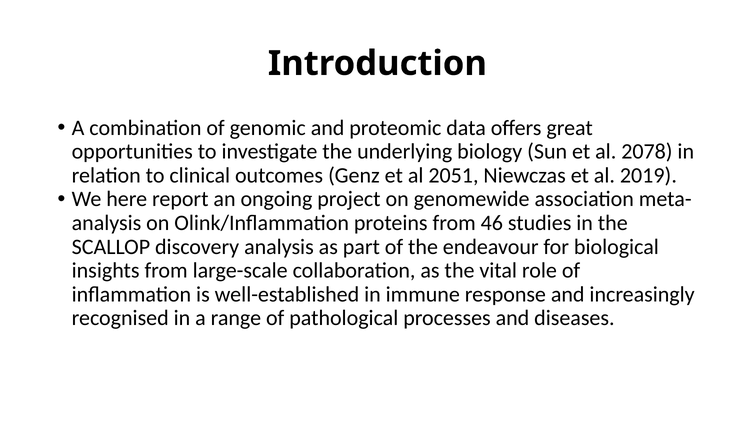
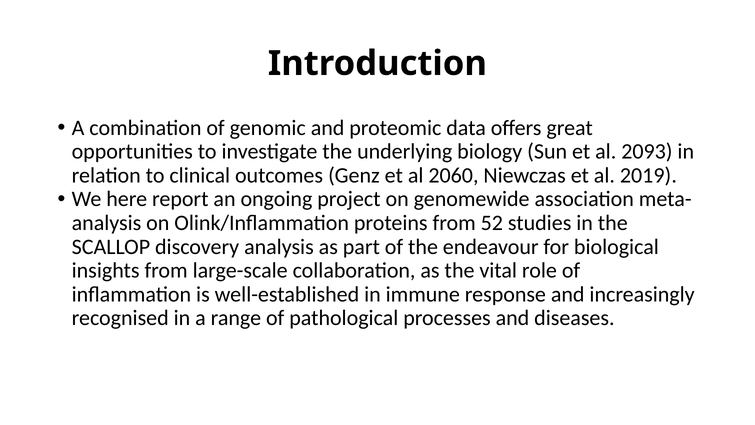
2078: 2078 -> 2093
2051: 2051 -> 2060
46: 46 -> 52
